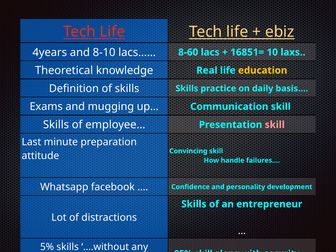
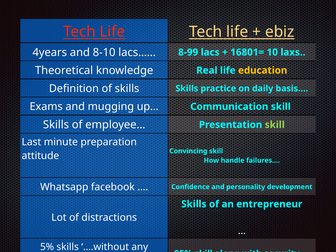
8-60: 8-60 -> 8-99
16851=: 16851= -> 16801=
skill at (275, 125) colour: pink -> light green
